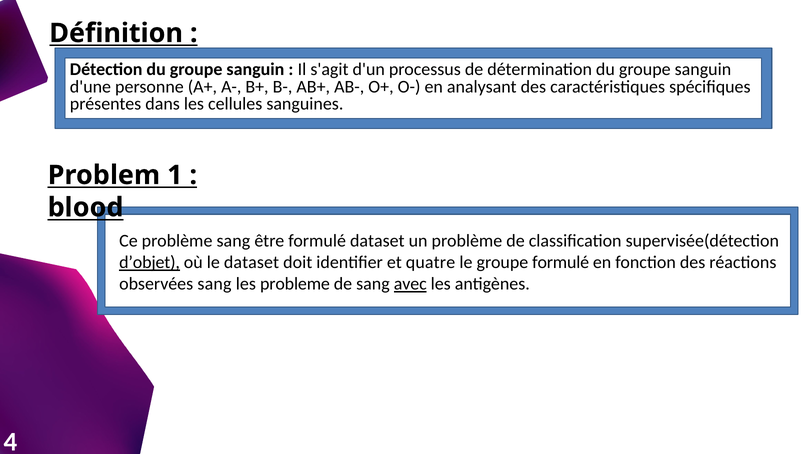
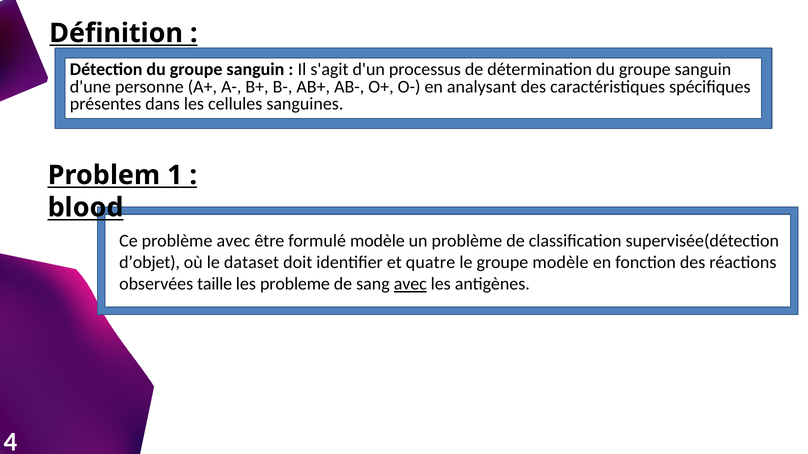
problème sang: sang -> avec
formulé dataset: dataset -> modèle
d’objet underline: present -> none
groupe formulé: formulé -> modèle
observées sang: sang -> taille
